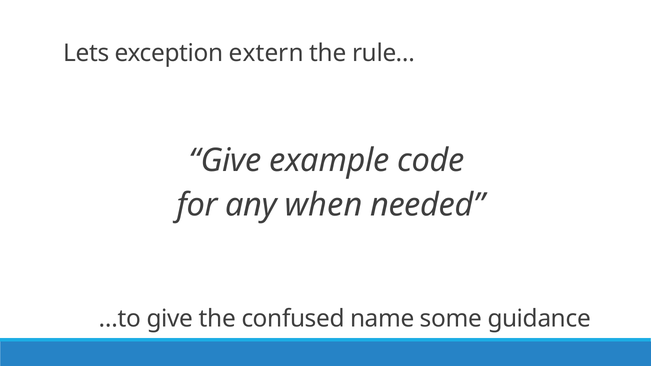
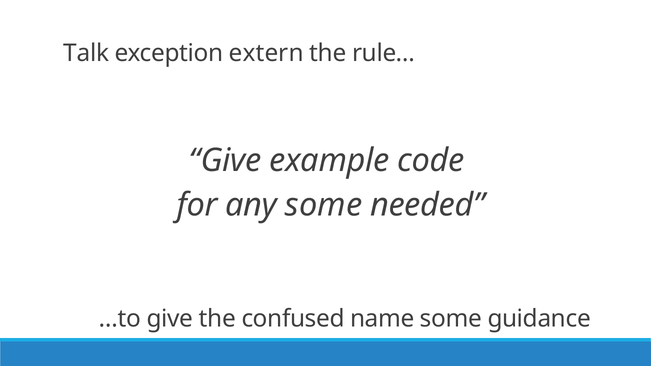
Lets: Lets -> Talk
any when: when -> some
